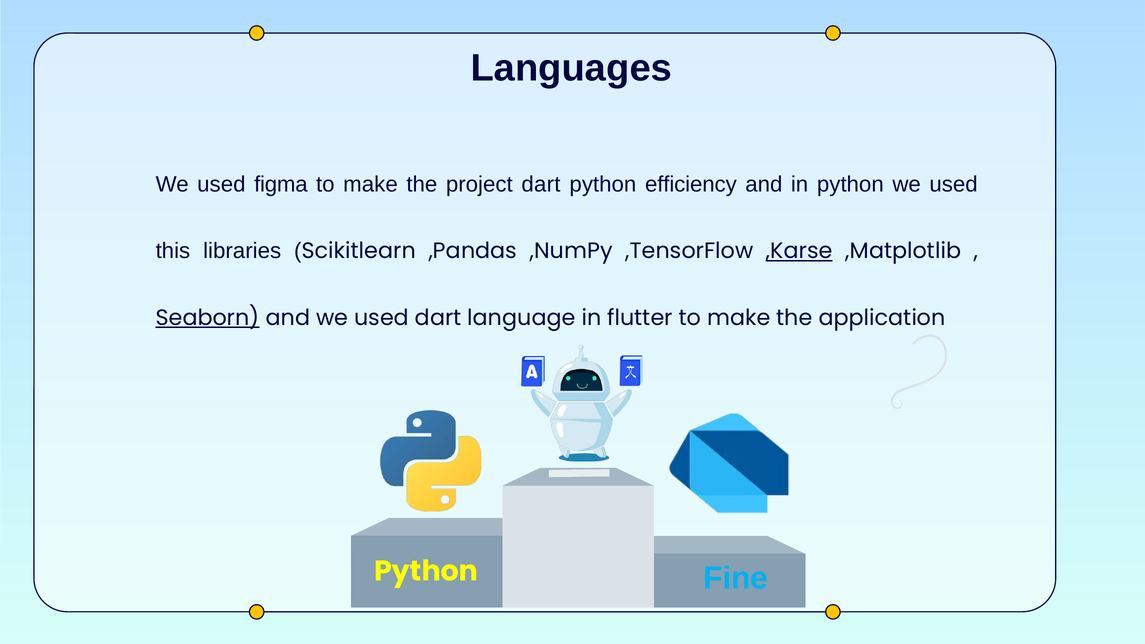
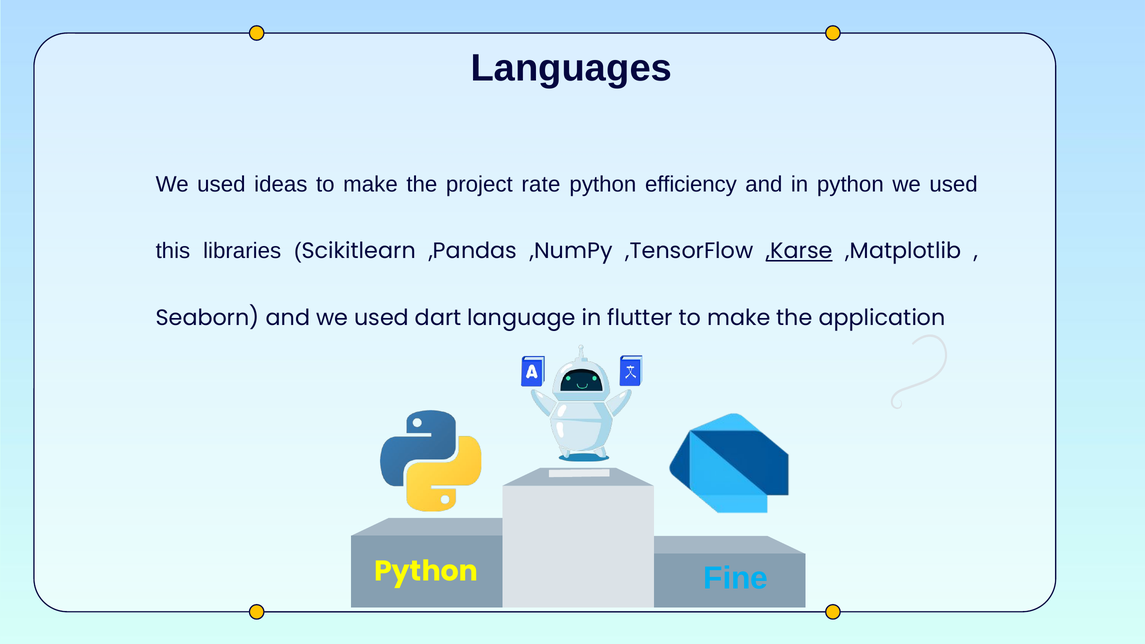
figma: figma -> ideas
project dart: dart -> rate
Seaborn underline: present -> none
